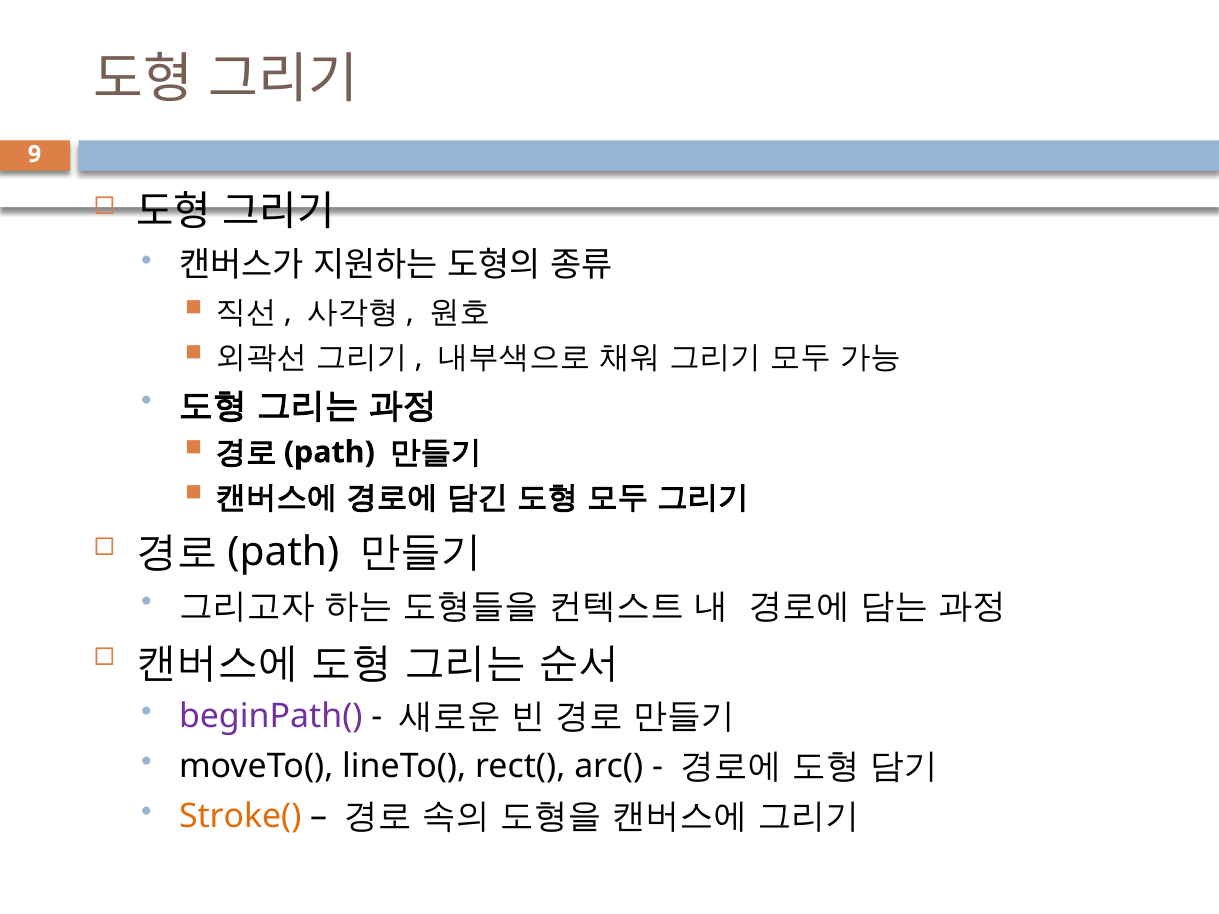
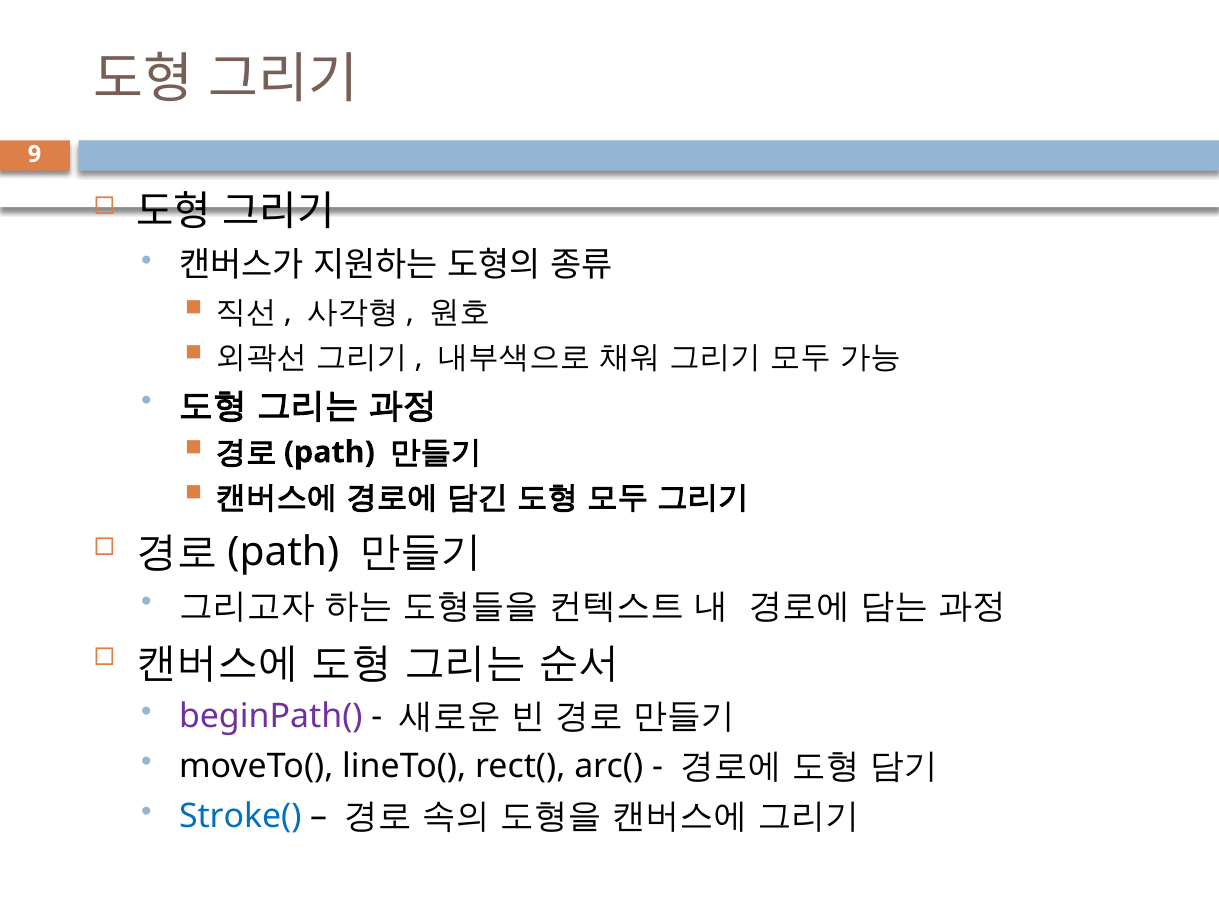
Stroke( colour: orange -> blue
